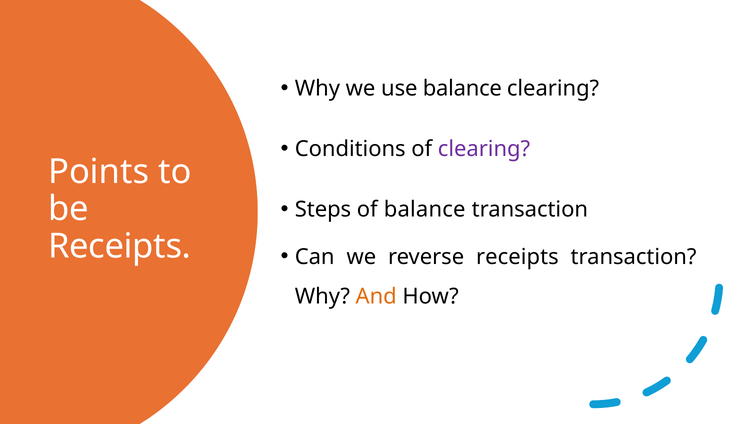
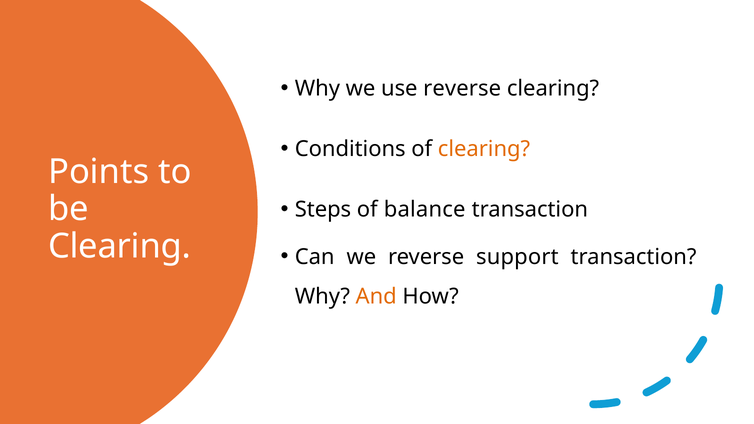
use balance: balance -> reverse
clearing at (484, 149) colour: purple -> orange
Receipts at (120, 246): Receipts -> Clearing
reverse receipts: receipts -> support
